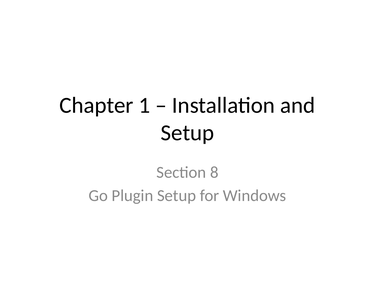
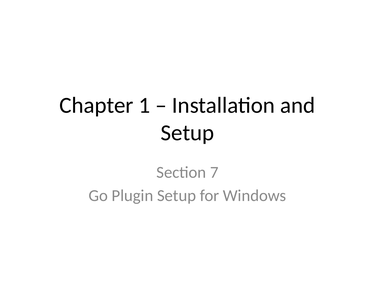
8: 8 -> 7
